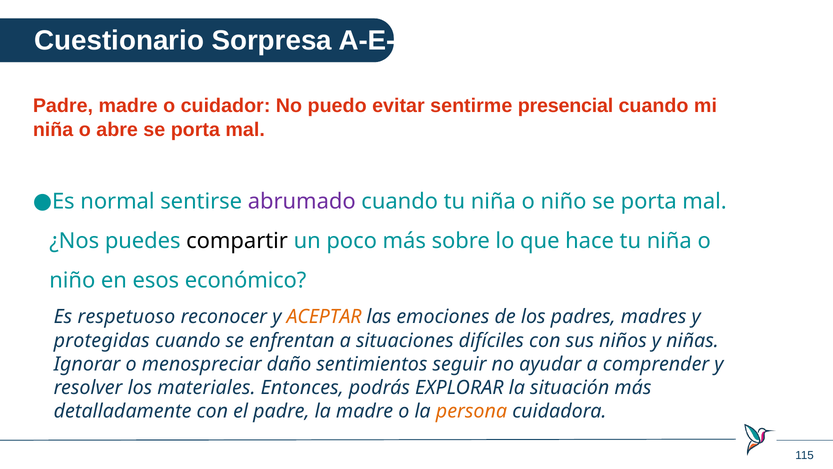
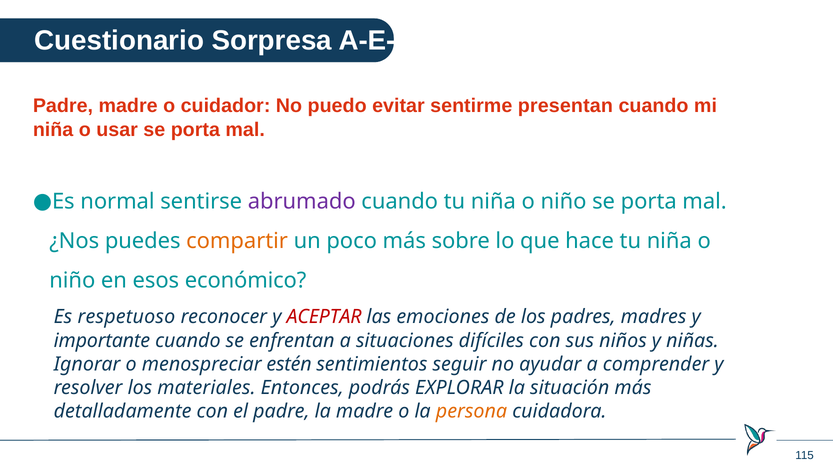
presencial: presencial -> presentan
abre: abre -> usar
compartir colour: black -> orange
ACEPTAR colour: orange -> red
protegidas: protegidas -> importante
daño: daño -> estén
